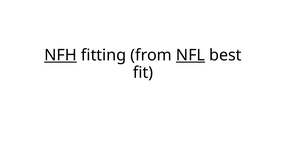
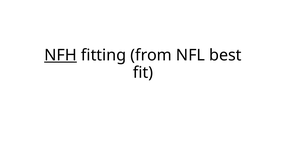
NFL underline: present -> none
